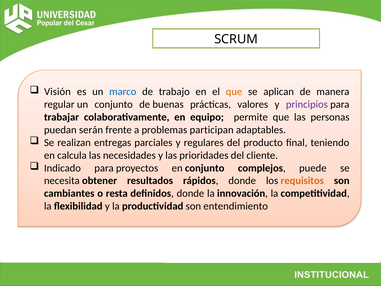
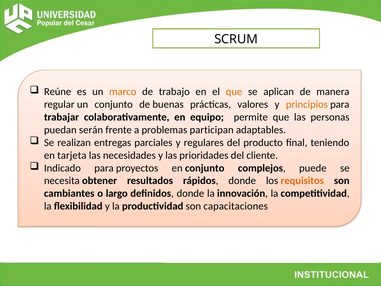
Visión: Visión -> Reúne
marco colour: blue -> orange
principios colour: purple -> orange
calcula: calcula -> tarjeta
resta: resta -> largo
entendimiento: entendimiento -> capacitaciones
